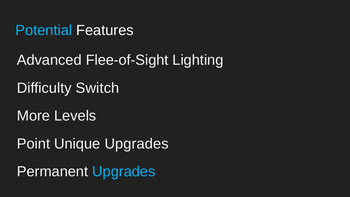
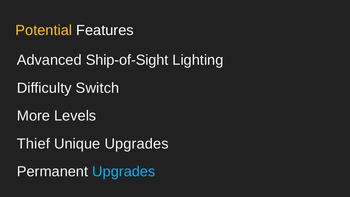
Potential colour: light blue -> yellow
Flee-of-Sight: Flee-of-Sight -> Ship-of-Sight
Point: Point -> Thief
